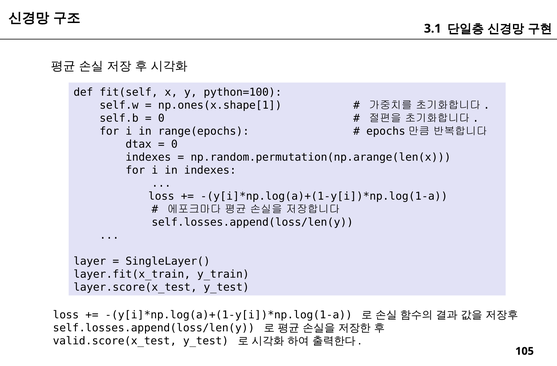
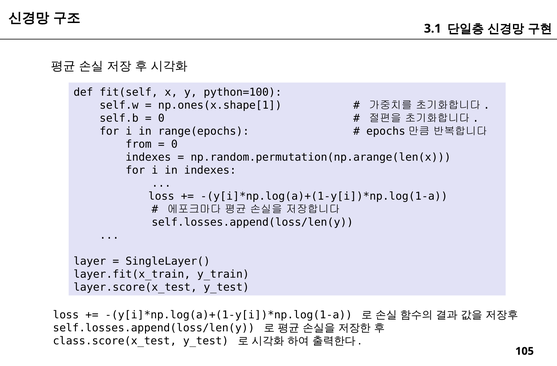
dtax: dtax -> from
valid.score(x_test: valid.score(x_test -> class.score(x_test
